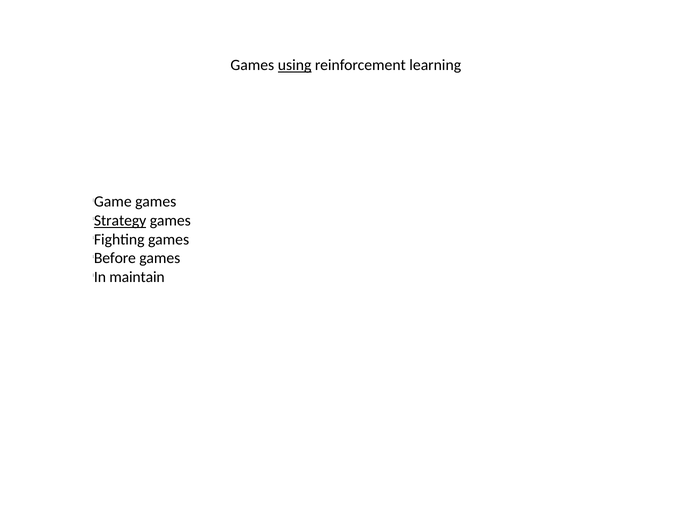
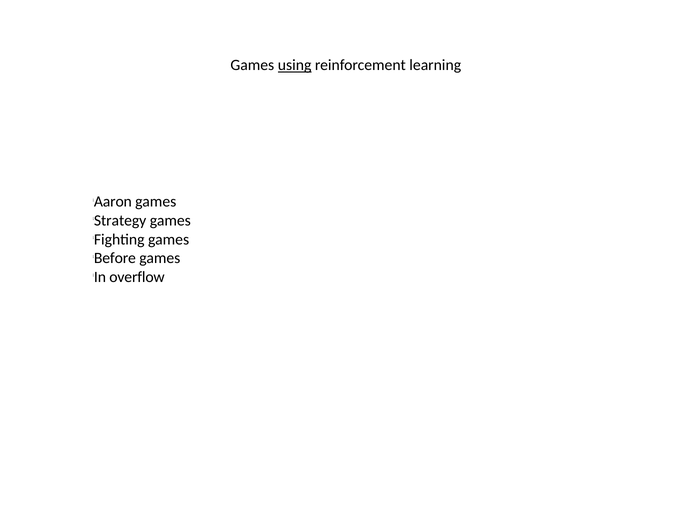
Game: Game -> Aaron
Strategy underline: present -> none
maintain: maintain -> overflow
